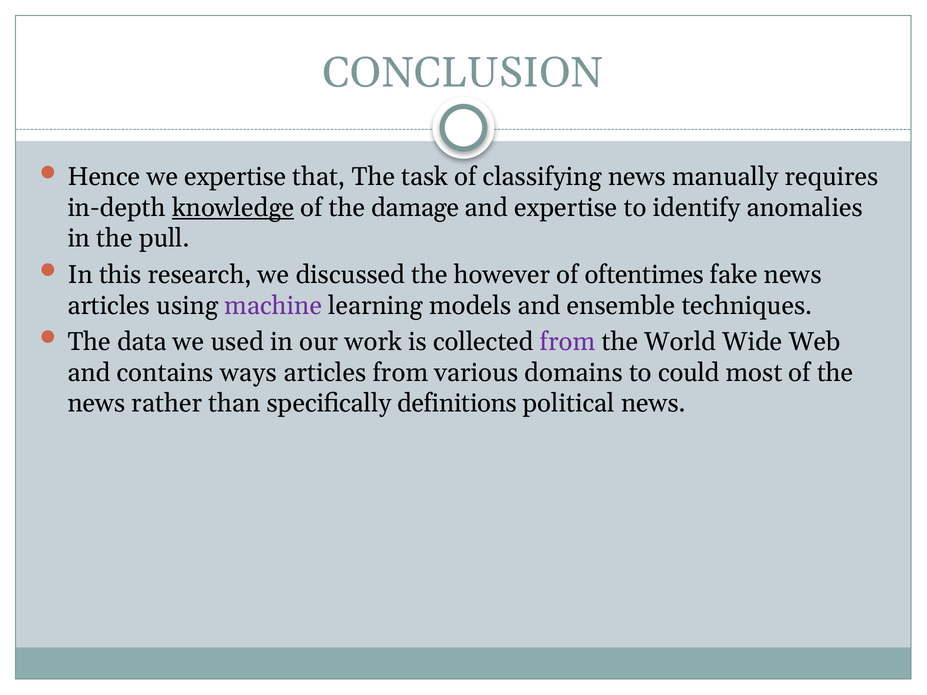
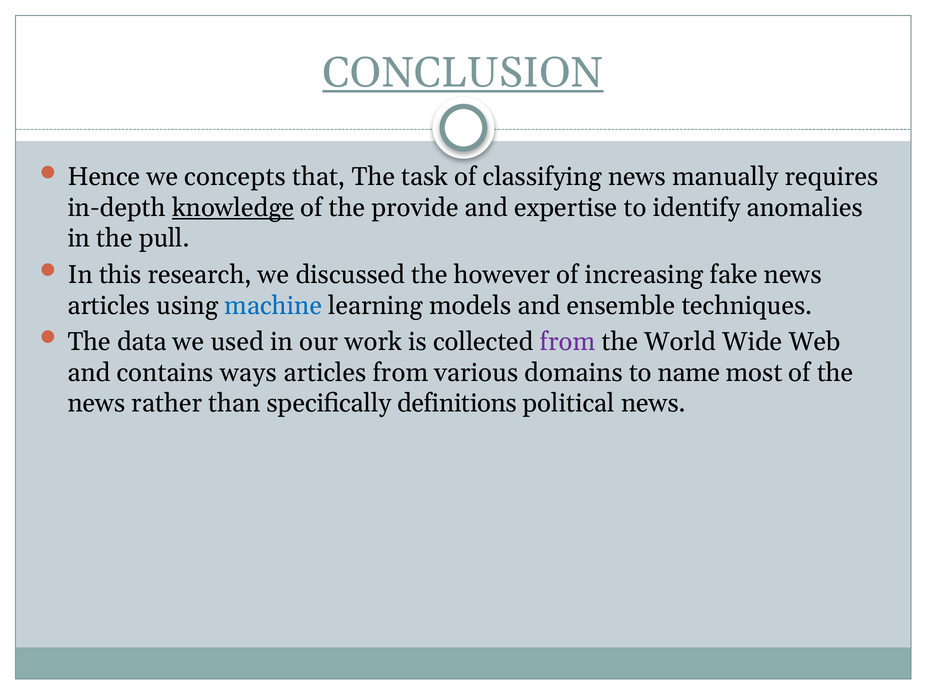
CONCLUSION underline: none -> present
we expertise: expertise -> concepts
damage: damage -> provide
oftentimes: oftentimes -> increasing
machine colour: purple -> blue
could: could -> name
